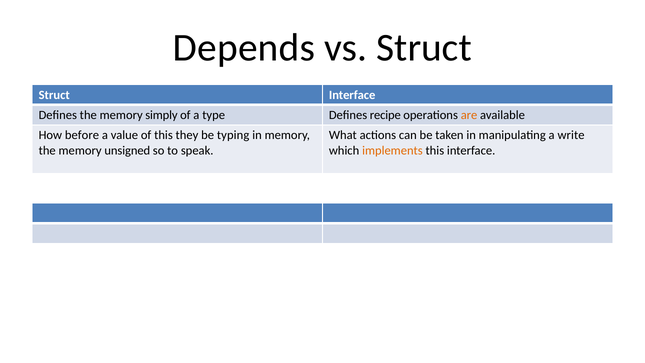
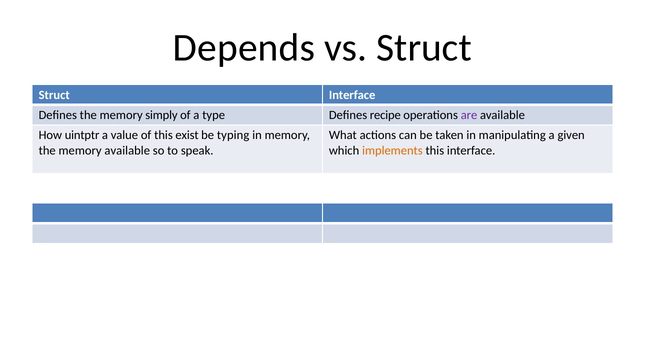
are colour: orange -> purple
before: before -> uintptr
they: they -> exist
write: write -> given
memory unsigned: unsigned -> available
